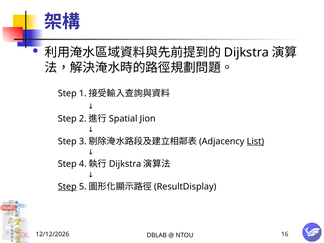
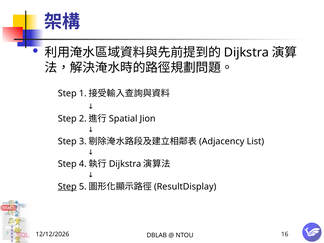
List underline: present -> none
